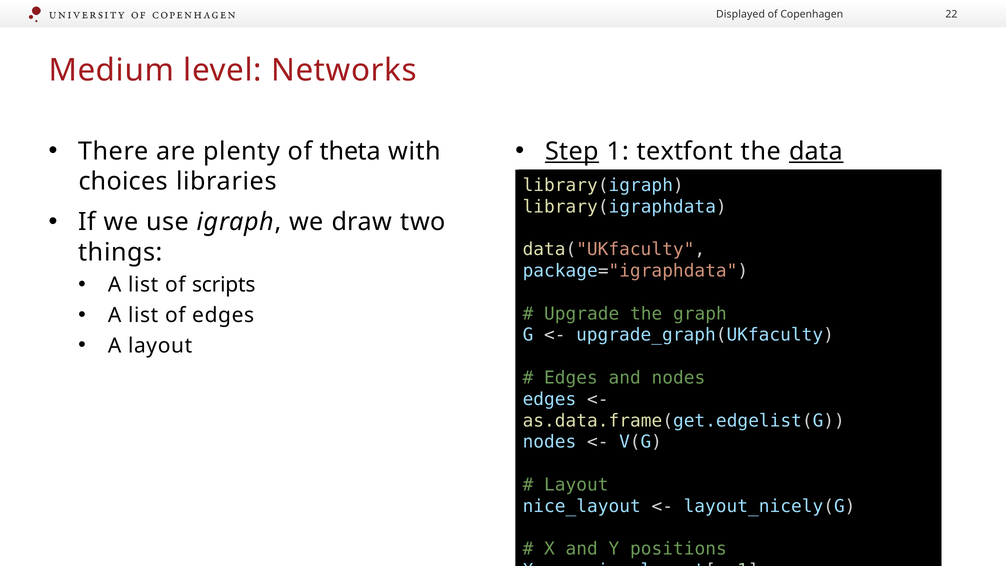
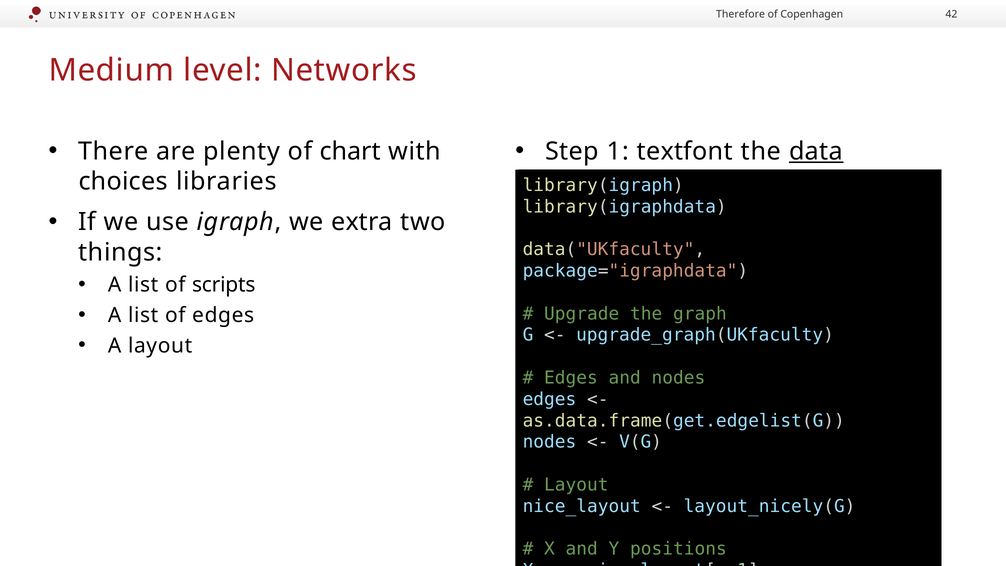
Displayed: Displayed -> Therefore
22: 22 -> 42
theta: theta -> chart
Step underline: present -> none
draw: draw -> extra
